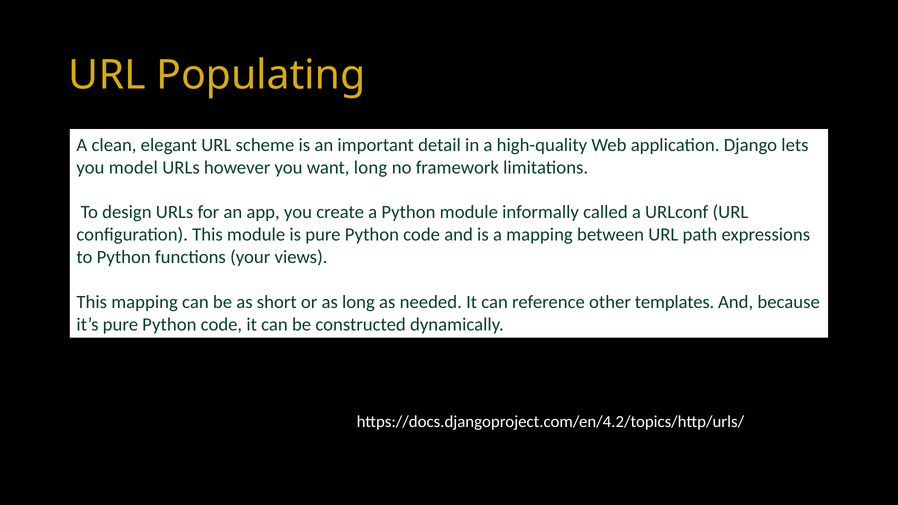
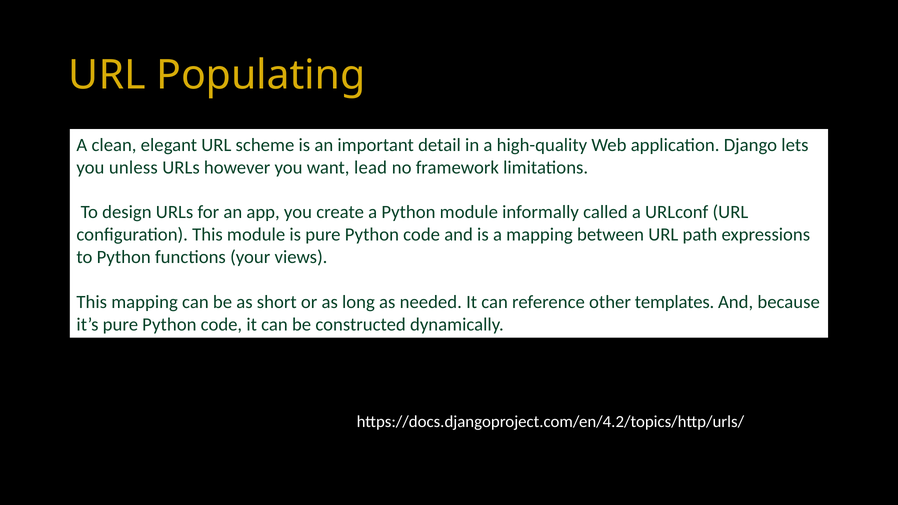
model: model -> unless
want long: long -> lead
